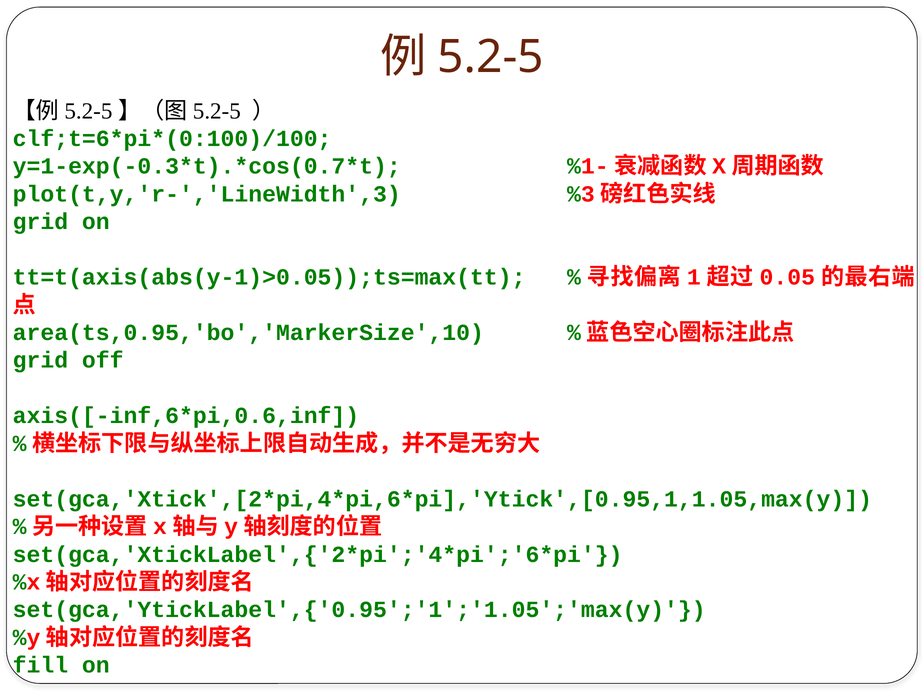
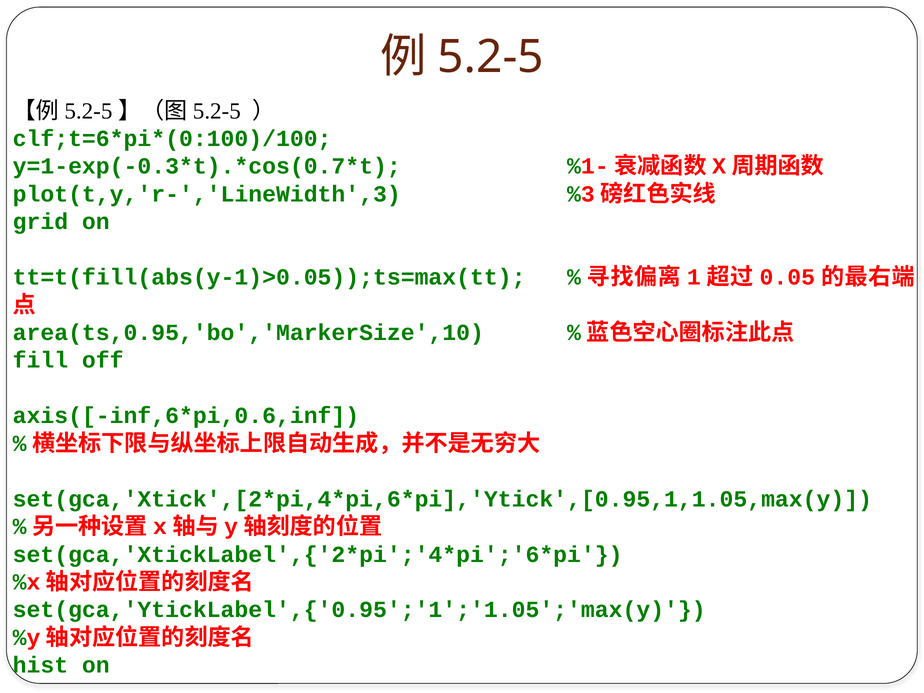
tt=t(axis(abs(y-1)>0.05));ts=max(tt: tt=t(axis(abs(y-1)>0.05));ts=max(tt -> tt=t(fill(abs(y-1)>0.05));ts=max(tt
grid at (40, 360): grid -> fill
fill: fill -> hist
